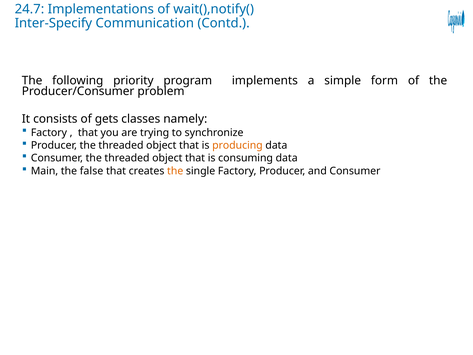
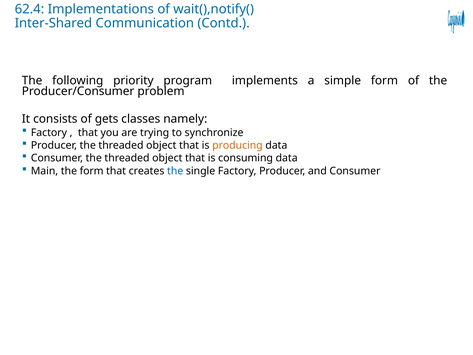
24.7: 24.7 -> 62.4
Inter-Specify: Inter-Specify -> Inter-Shared
the false: false -> form
the at (175, 171) colour: orange -> blue
